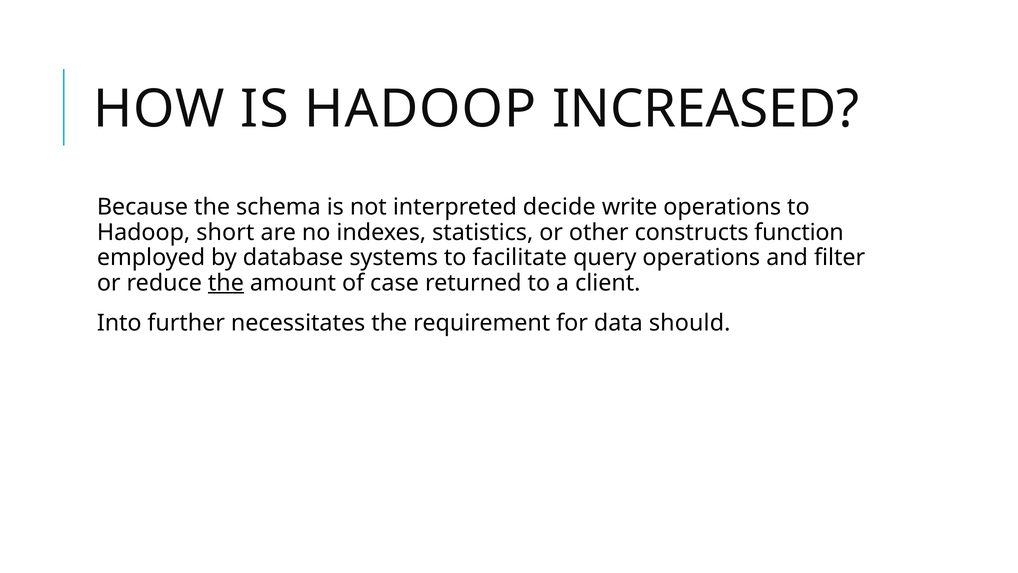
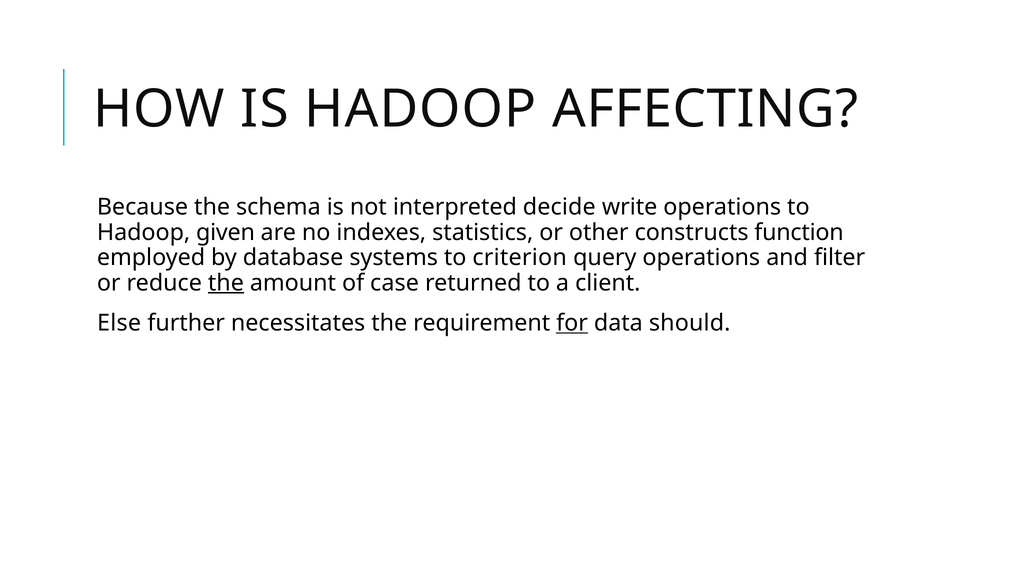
INCREASED: INCREASED -> AFFECTING
short: short -> given
facilitate: facilitate -> criterion
Into: Into -> Else
for underline: none -> present
